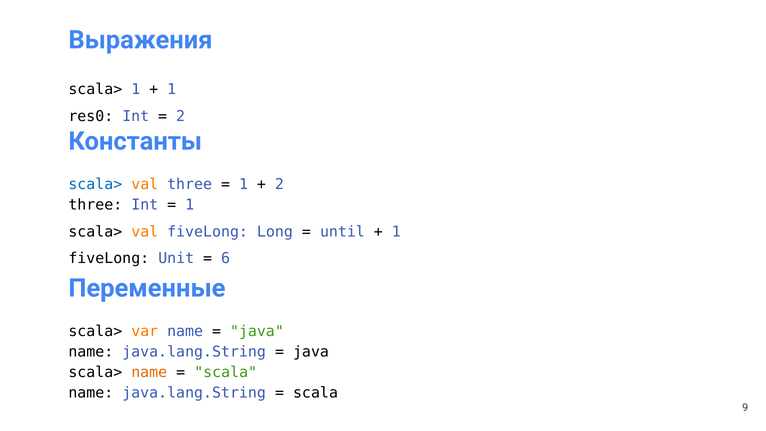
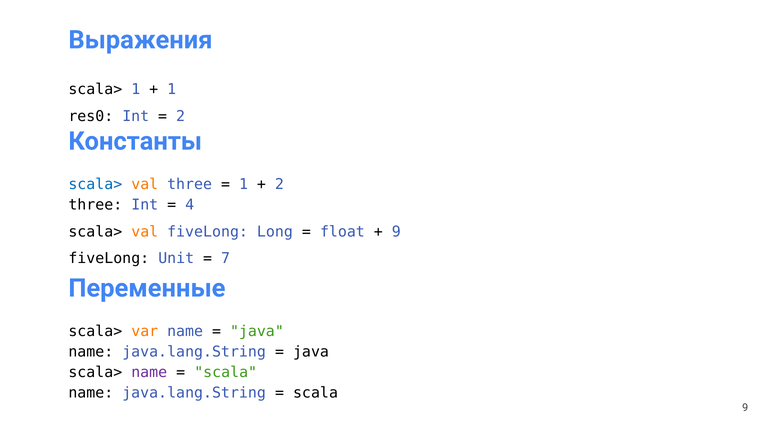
1 at (190, 205): 1 -> 4
until: until -> float
1 at (396, 232): 1 -> 9
6: 6 -> 7
name at (149, 372) colour: orange -> purple
